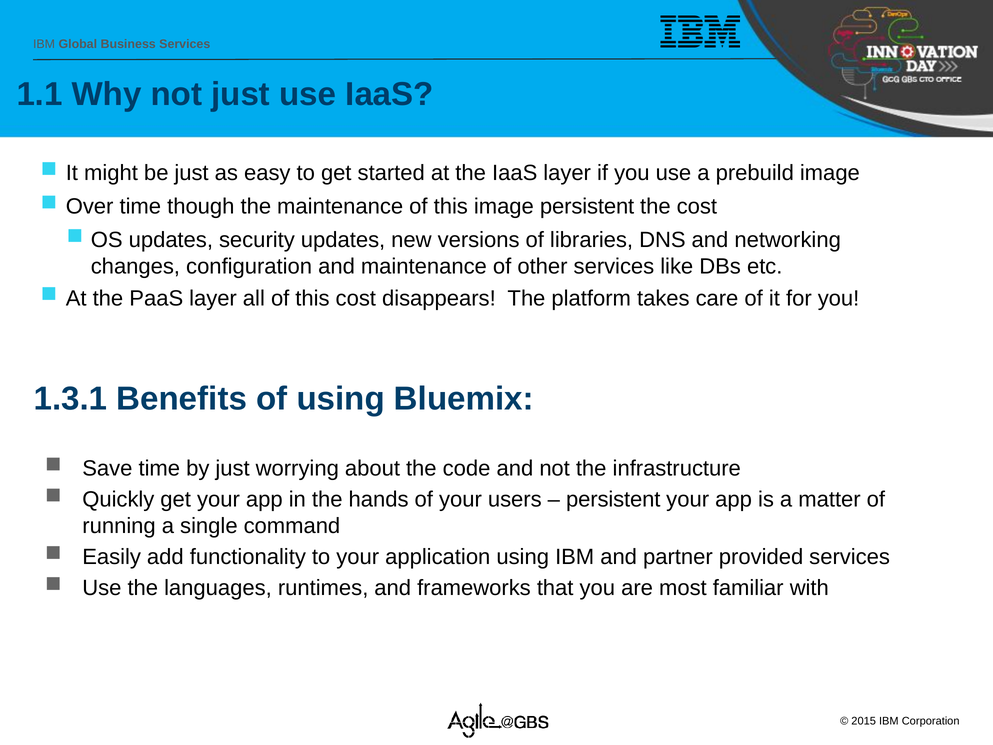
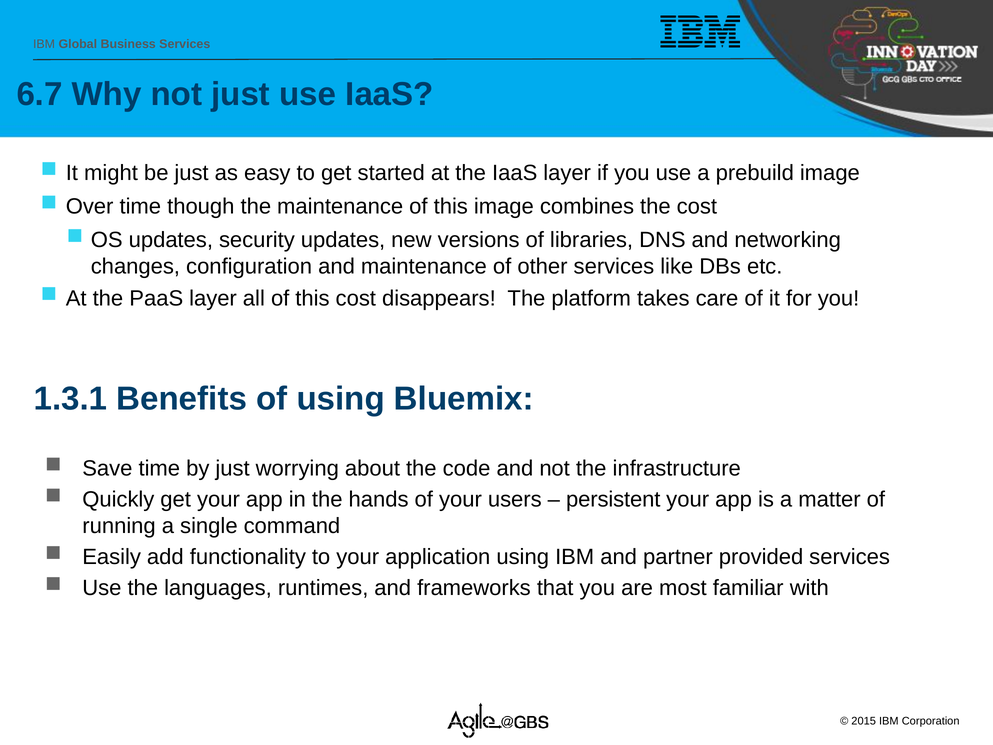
1.1: 1.1 -> 6.7
image persistent: persistent -> combines
